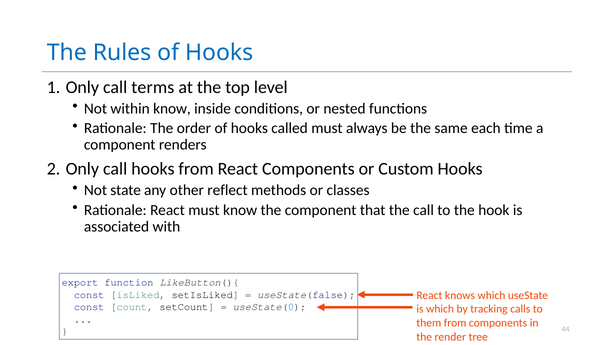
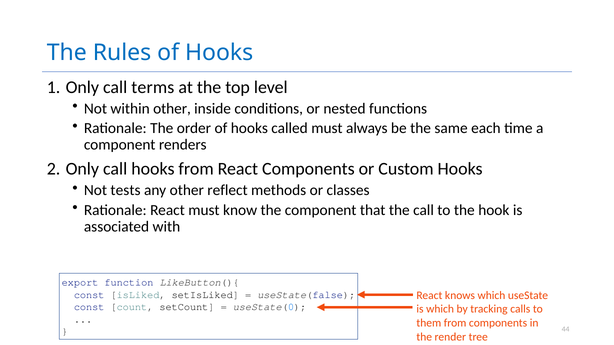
within know: know -> other
state: state -> tests
